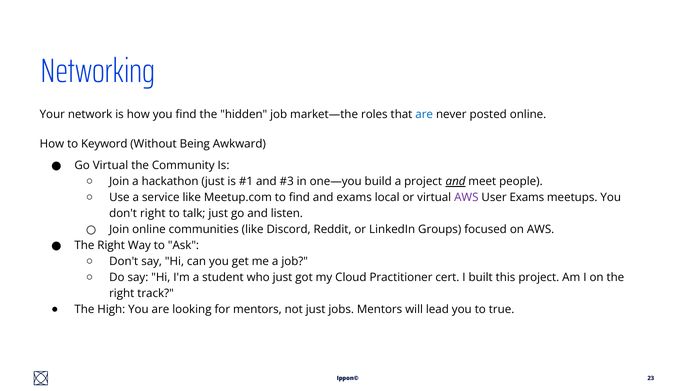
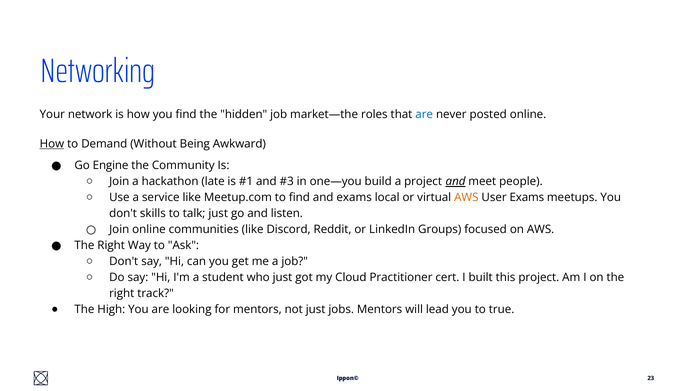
How at (52, 144) underline: none -> present
Keyword: Keyword -> Demand
Go Virtual: Virtual -> Engine
hackathon just: just -> late
AWS at (466, 197) colour: purple -> orange
don't right: right -> skills
